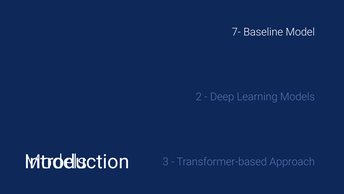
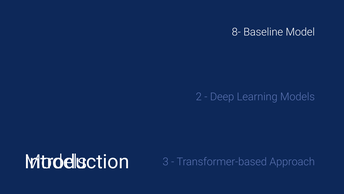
7-: 7- -> 8-
